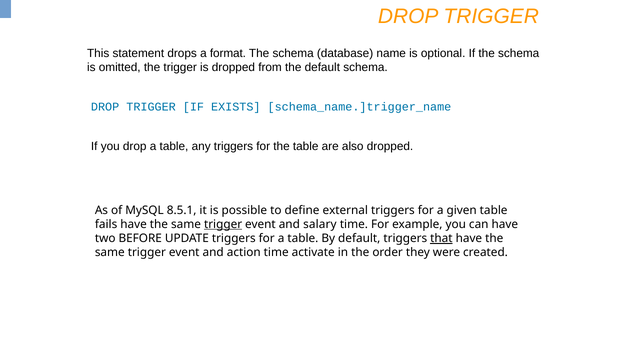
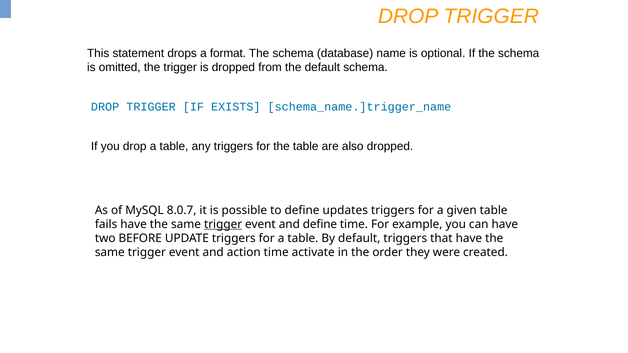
8.5.1: 8.5.1 -> 8.0.7
external: external -> updates
and salary: salary -> define
that underline: present -> none
